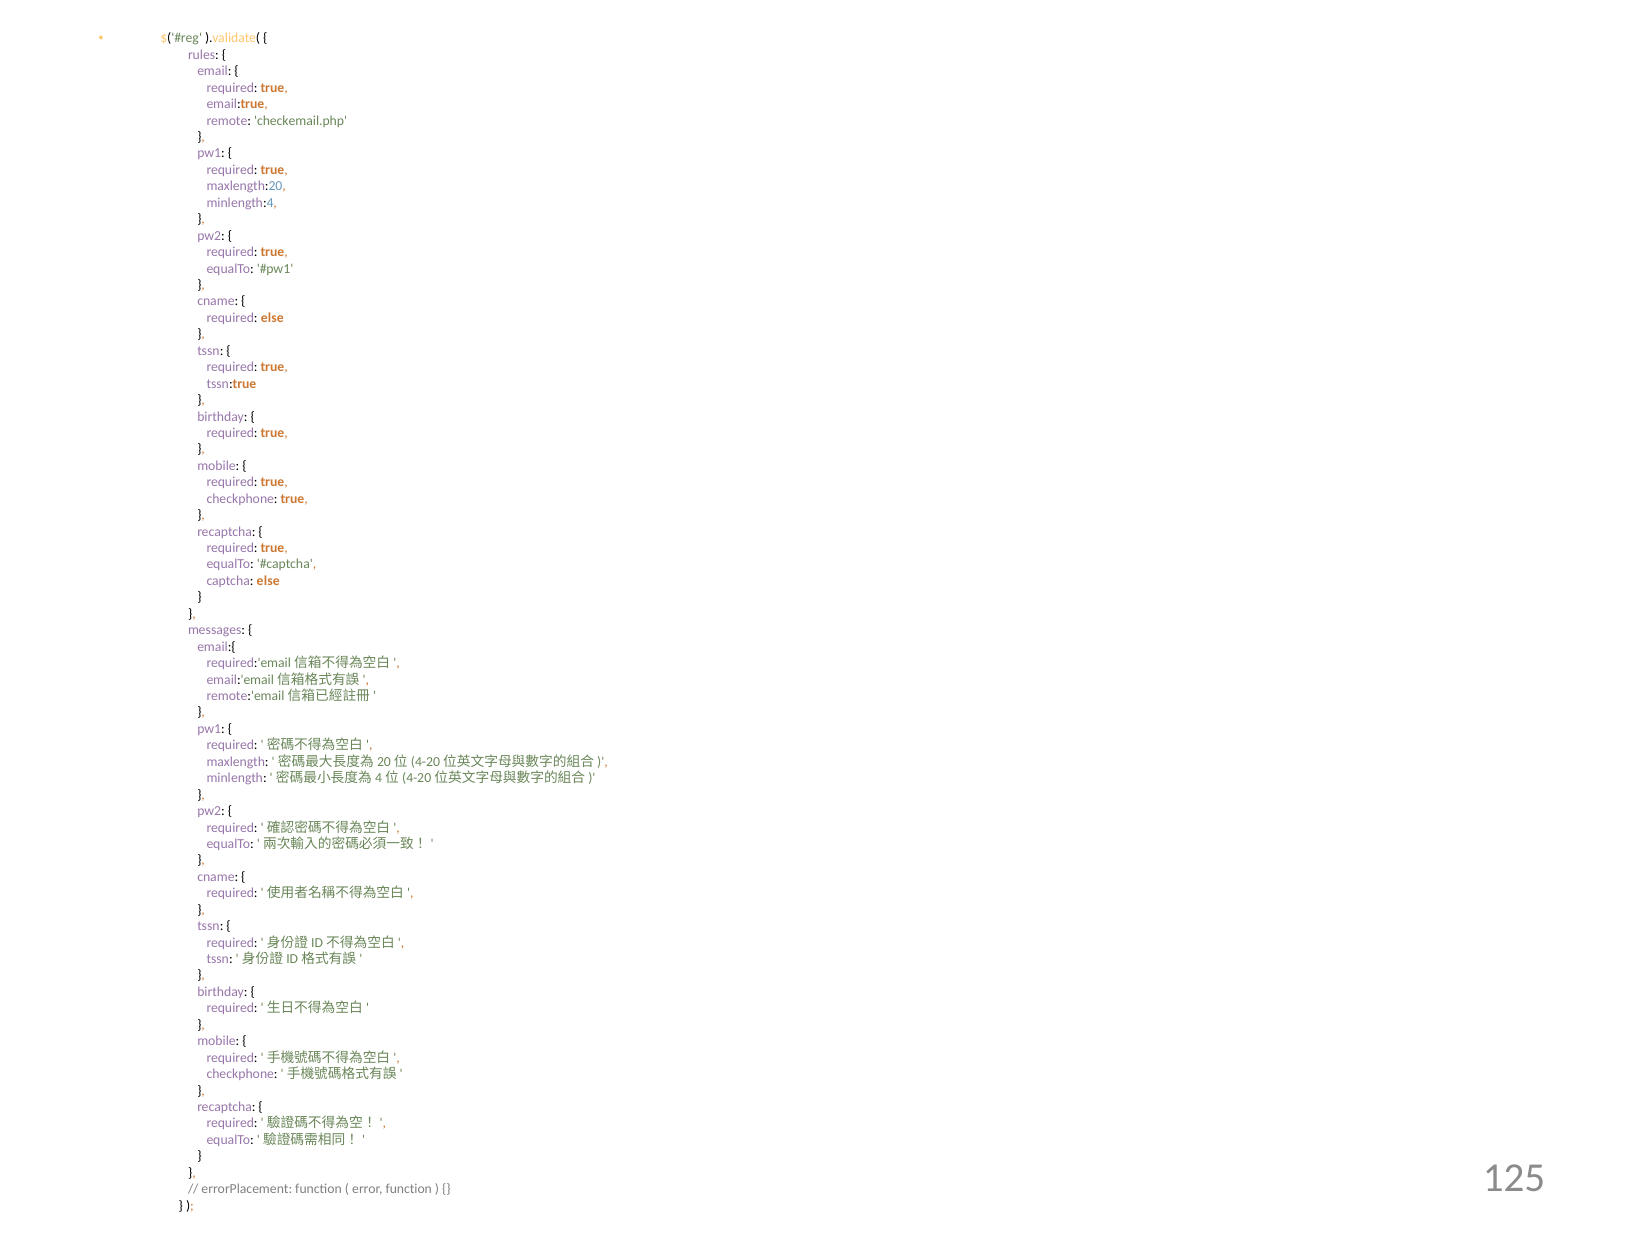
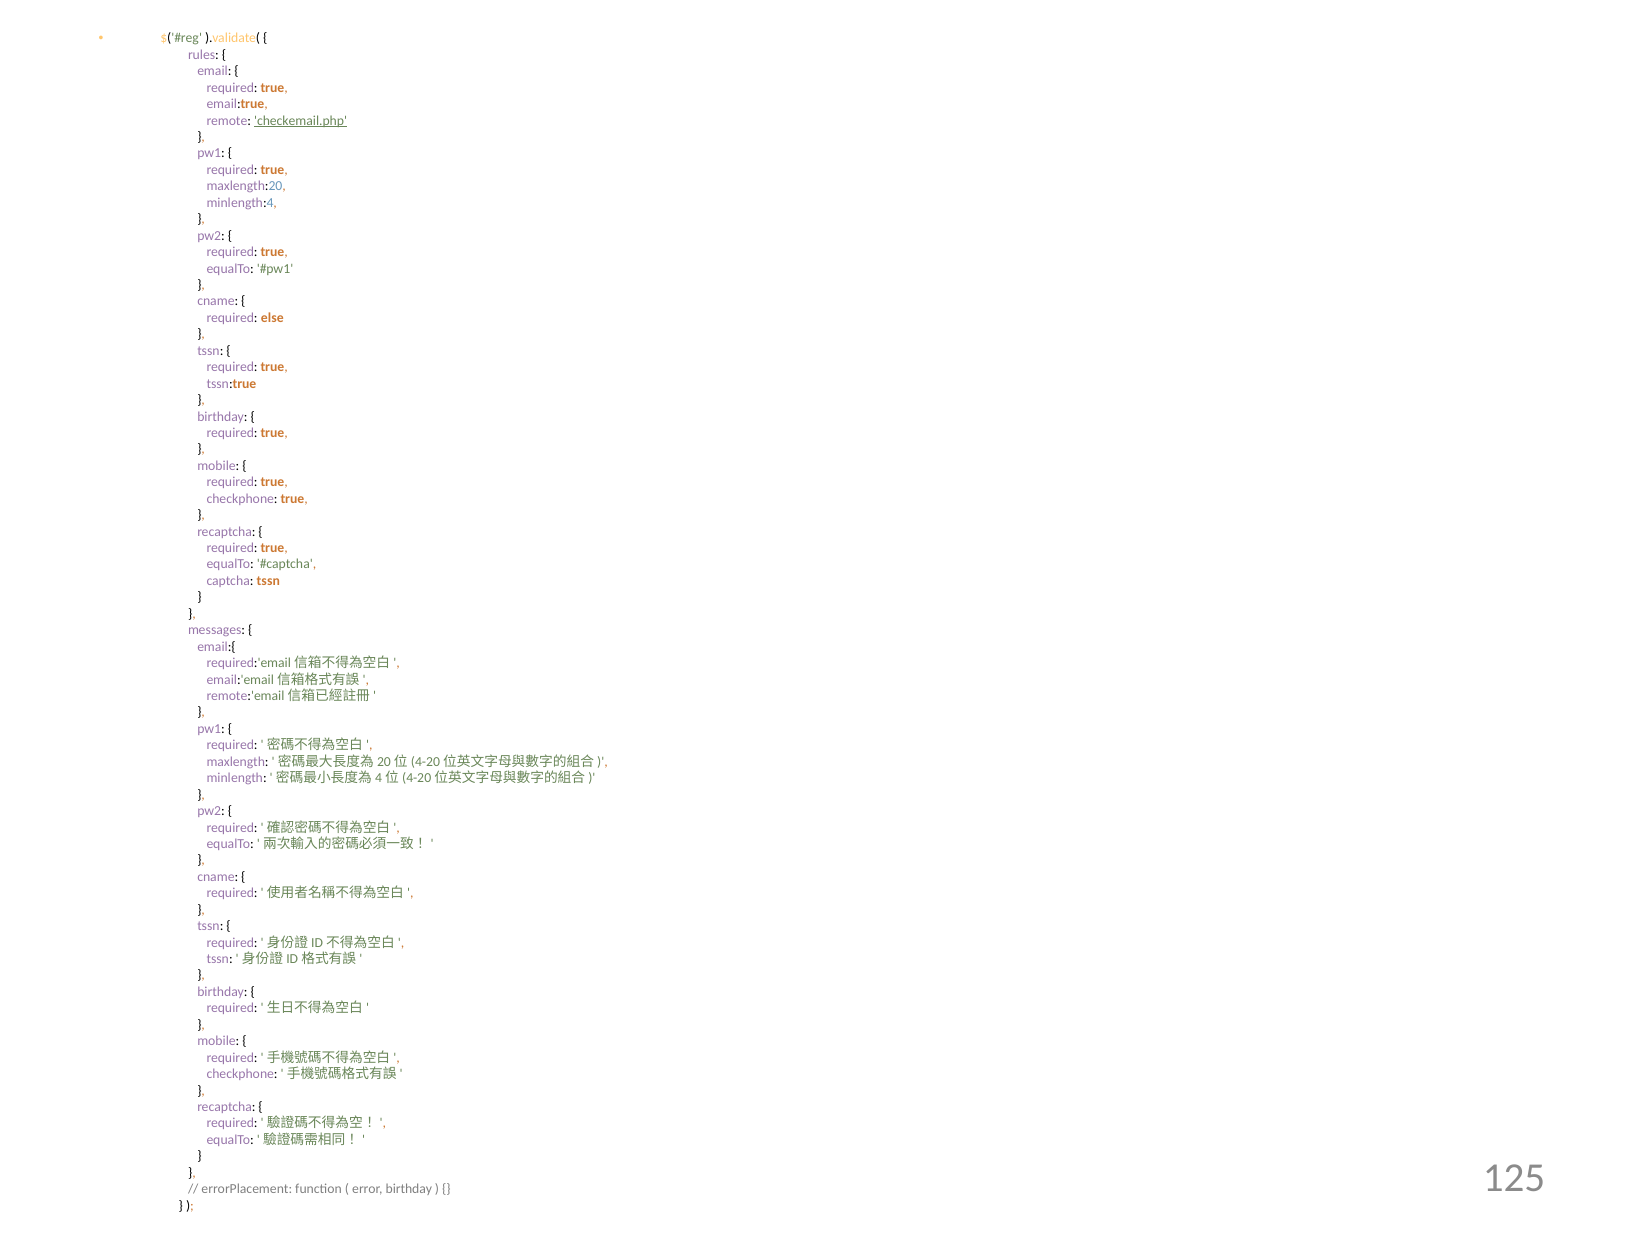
checkemail.php underline: none -> present
captcha else: else -> tssn
error function: function -> birthday
